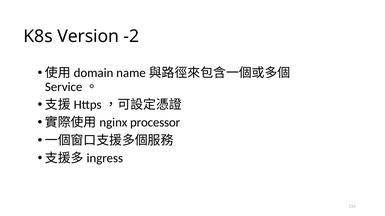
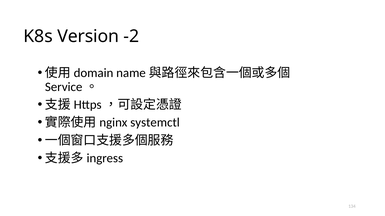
processor: processor -> systemctl
